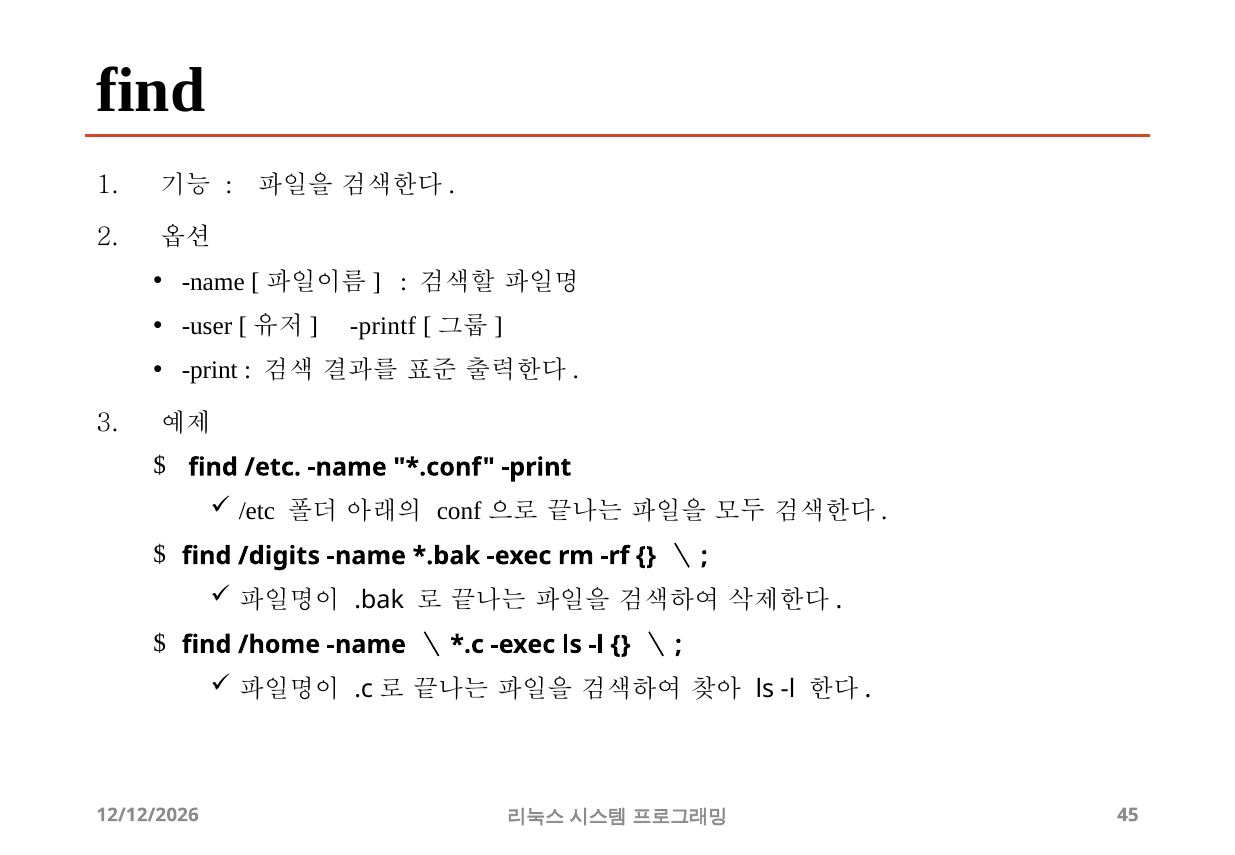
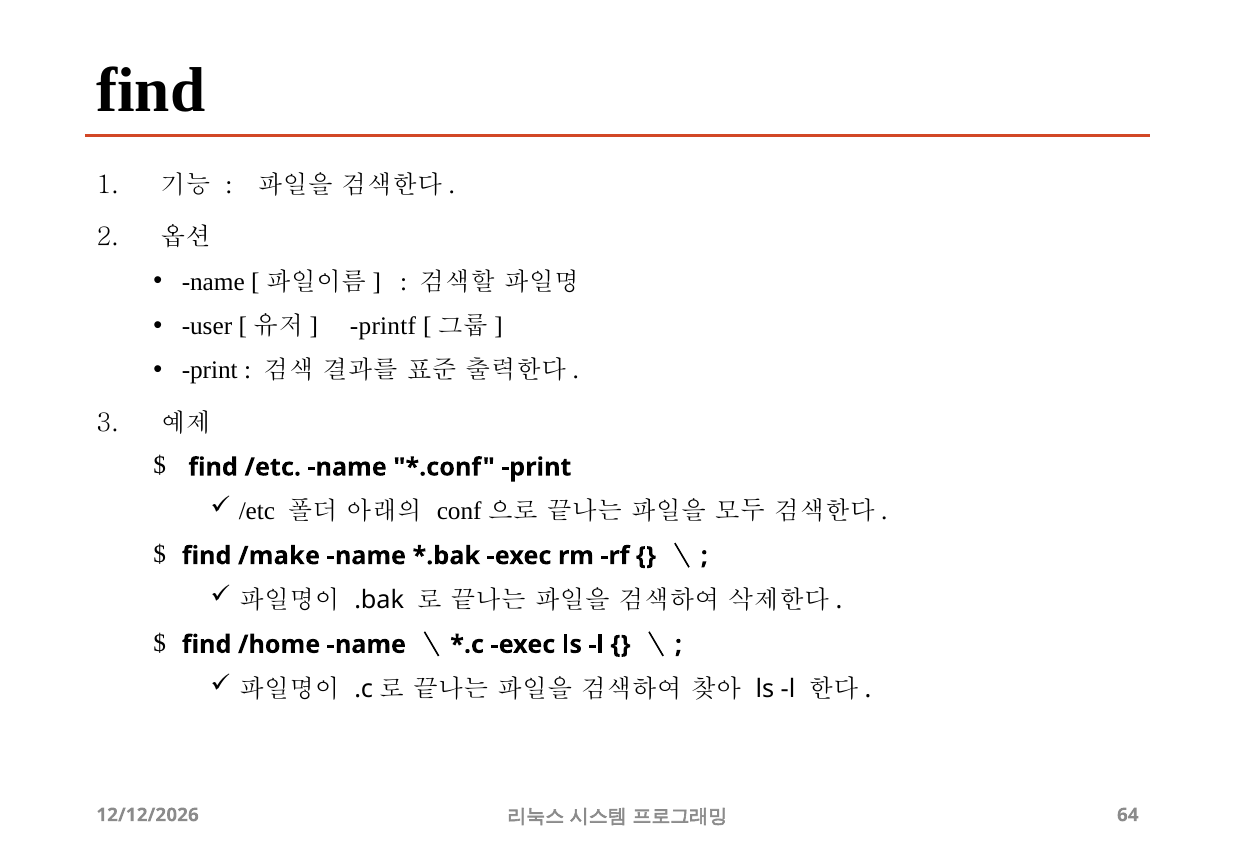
/digits: /digits -> /make
45: 45 -> 64
